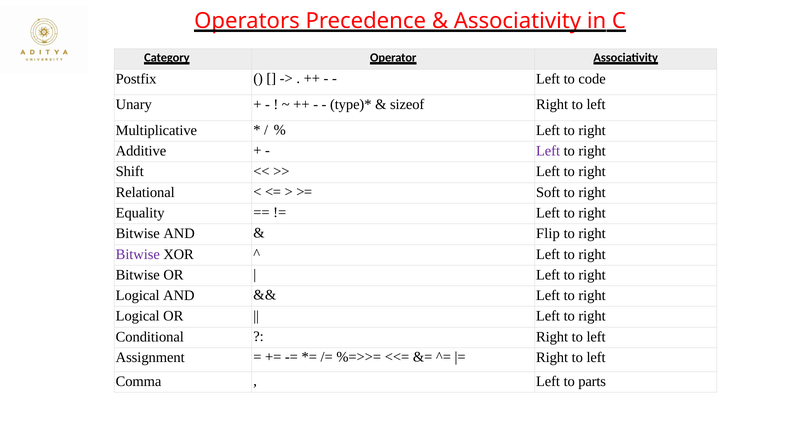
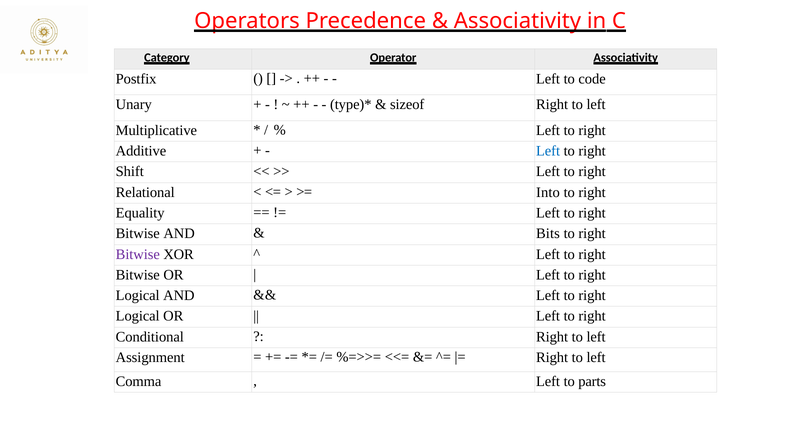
Left at (548, 151) colour: purple -> blue
Soft: Soft -> Into
Flip: Flip -> Bits
